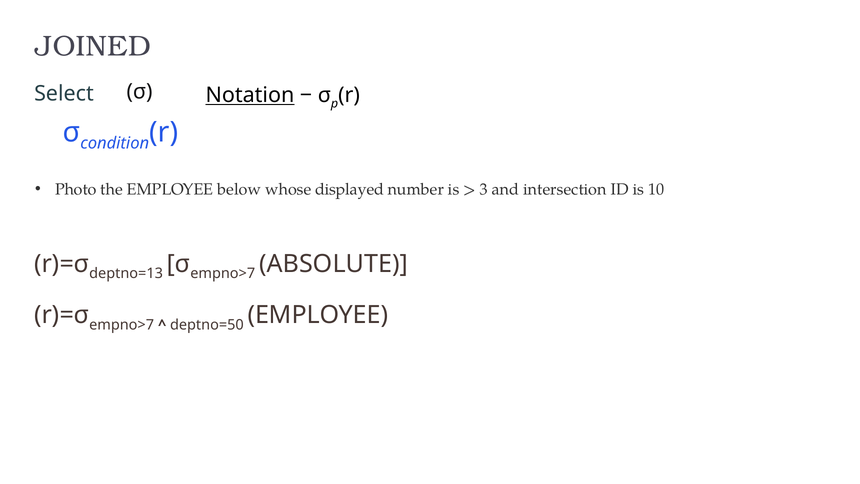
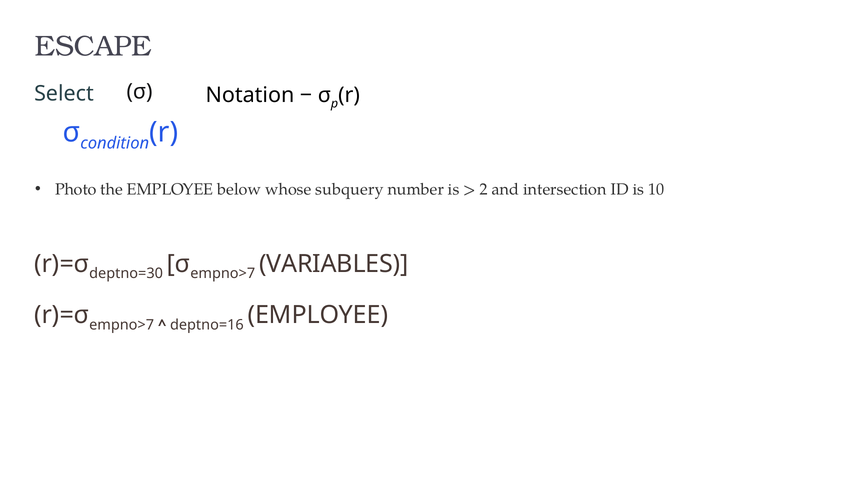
JOINED: JOINED -> ESCAPE
Notation underline: present -> none
displayed: displayed -> subquery
3: 3 -> 2
deptno=13: deptno=13 -> deptno=30
ABSOLUTE: ABSOLUTE -> VARIABLES
deptno=50: deptno=50 -> deptno=16
